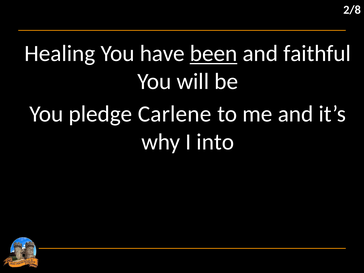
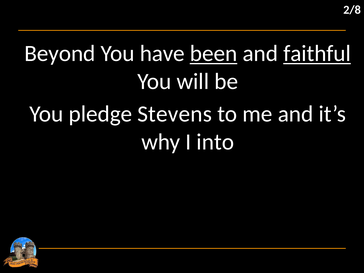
Healing: Healing -> Beyond
faithful underline: none -> present
Carlene: Carlene -> Stevens
